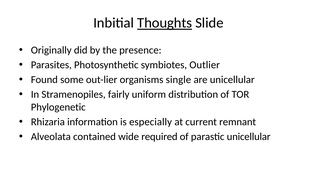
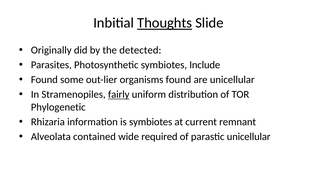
presence: presence -> detected
Outlier: Outlier -> Include
organisms single: single -> found
fairly underline: none -> present
is especially: especially -> symbiotes
